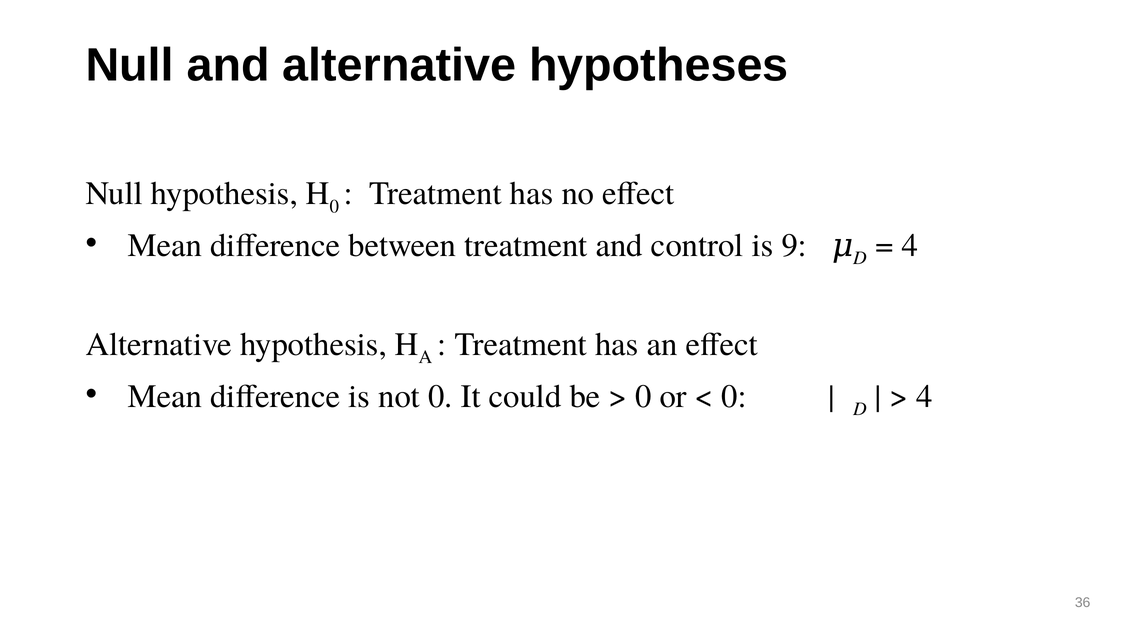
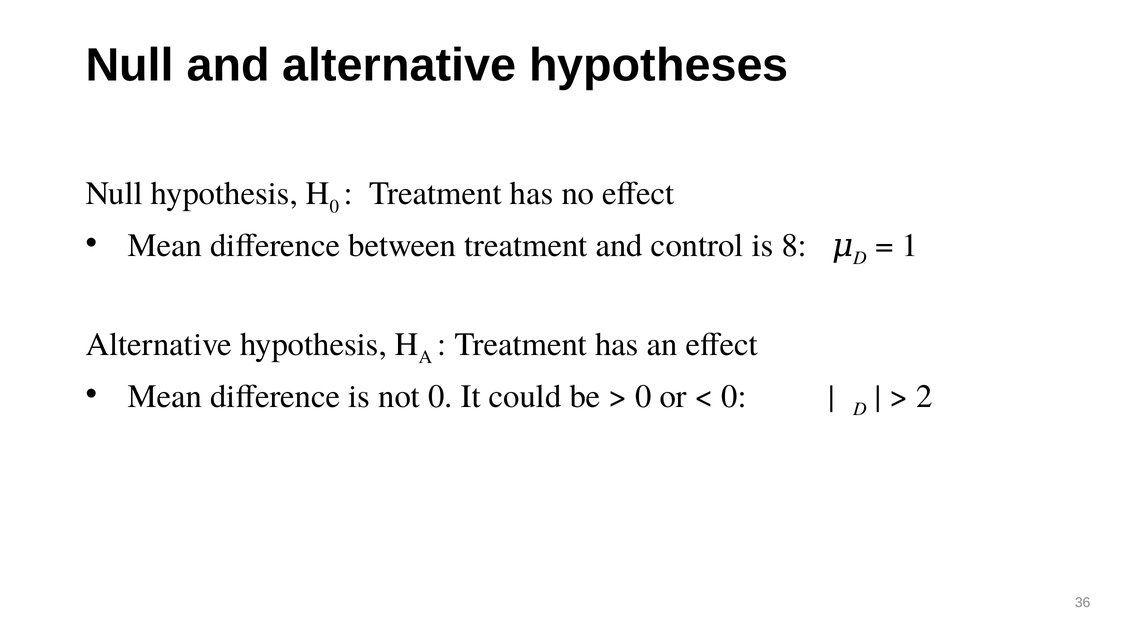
9: 9 -> 8
4 at (910, 245): 4 -> 1
4 at (924, 396): 4 -> 2
